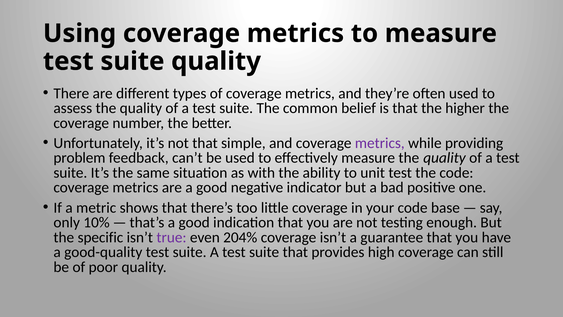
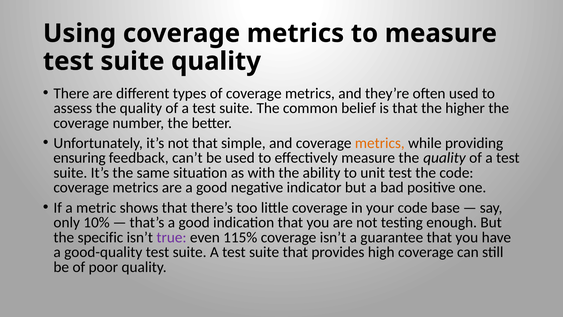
metrics at (380, 143) colour: purple -> orange
problem: problem -> ensuring
204%: 204% -> 115%
